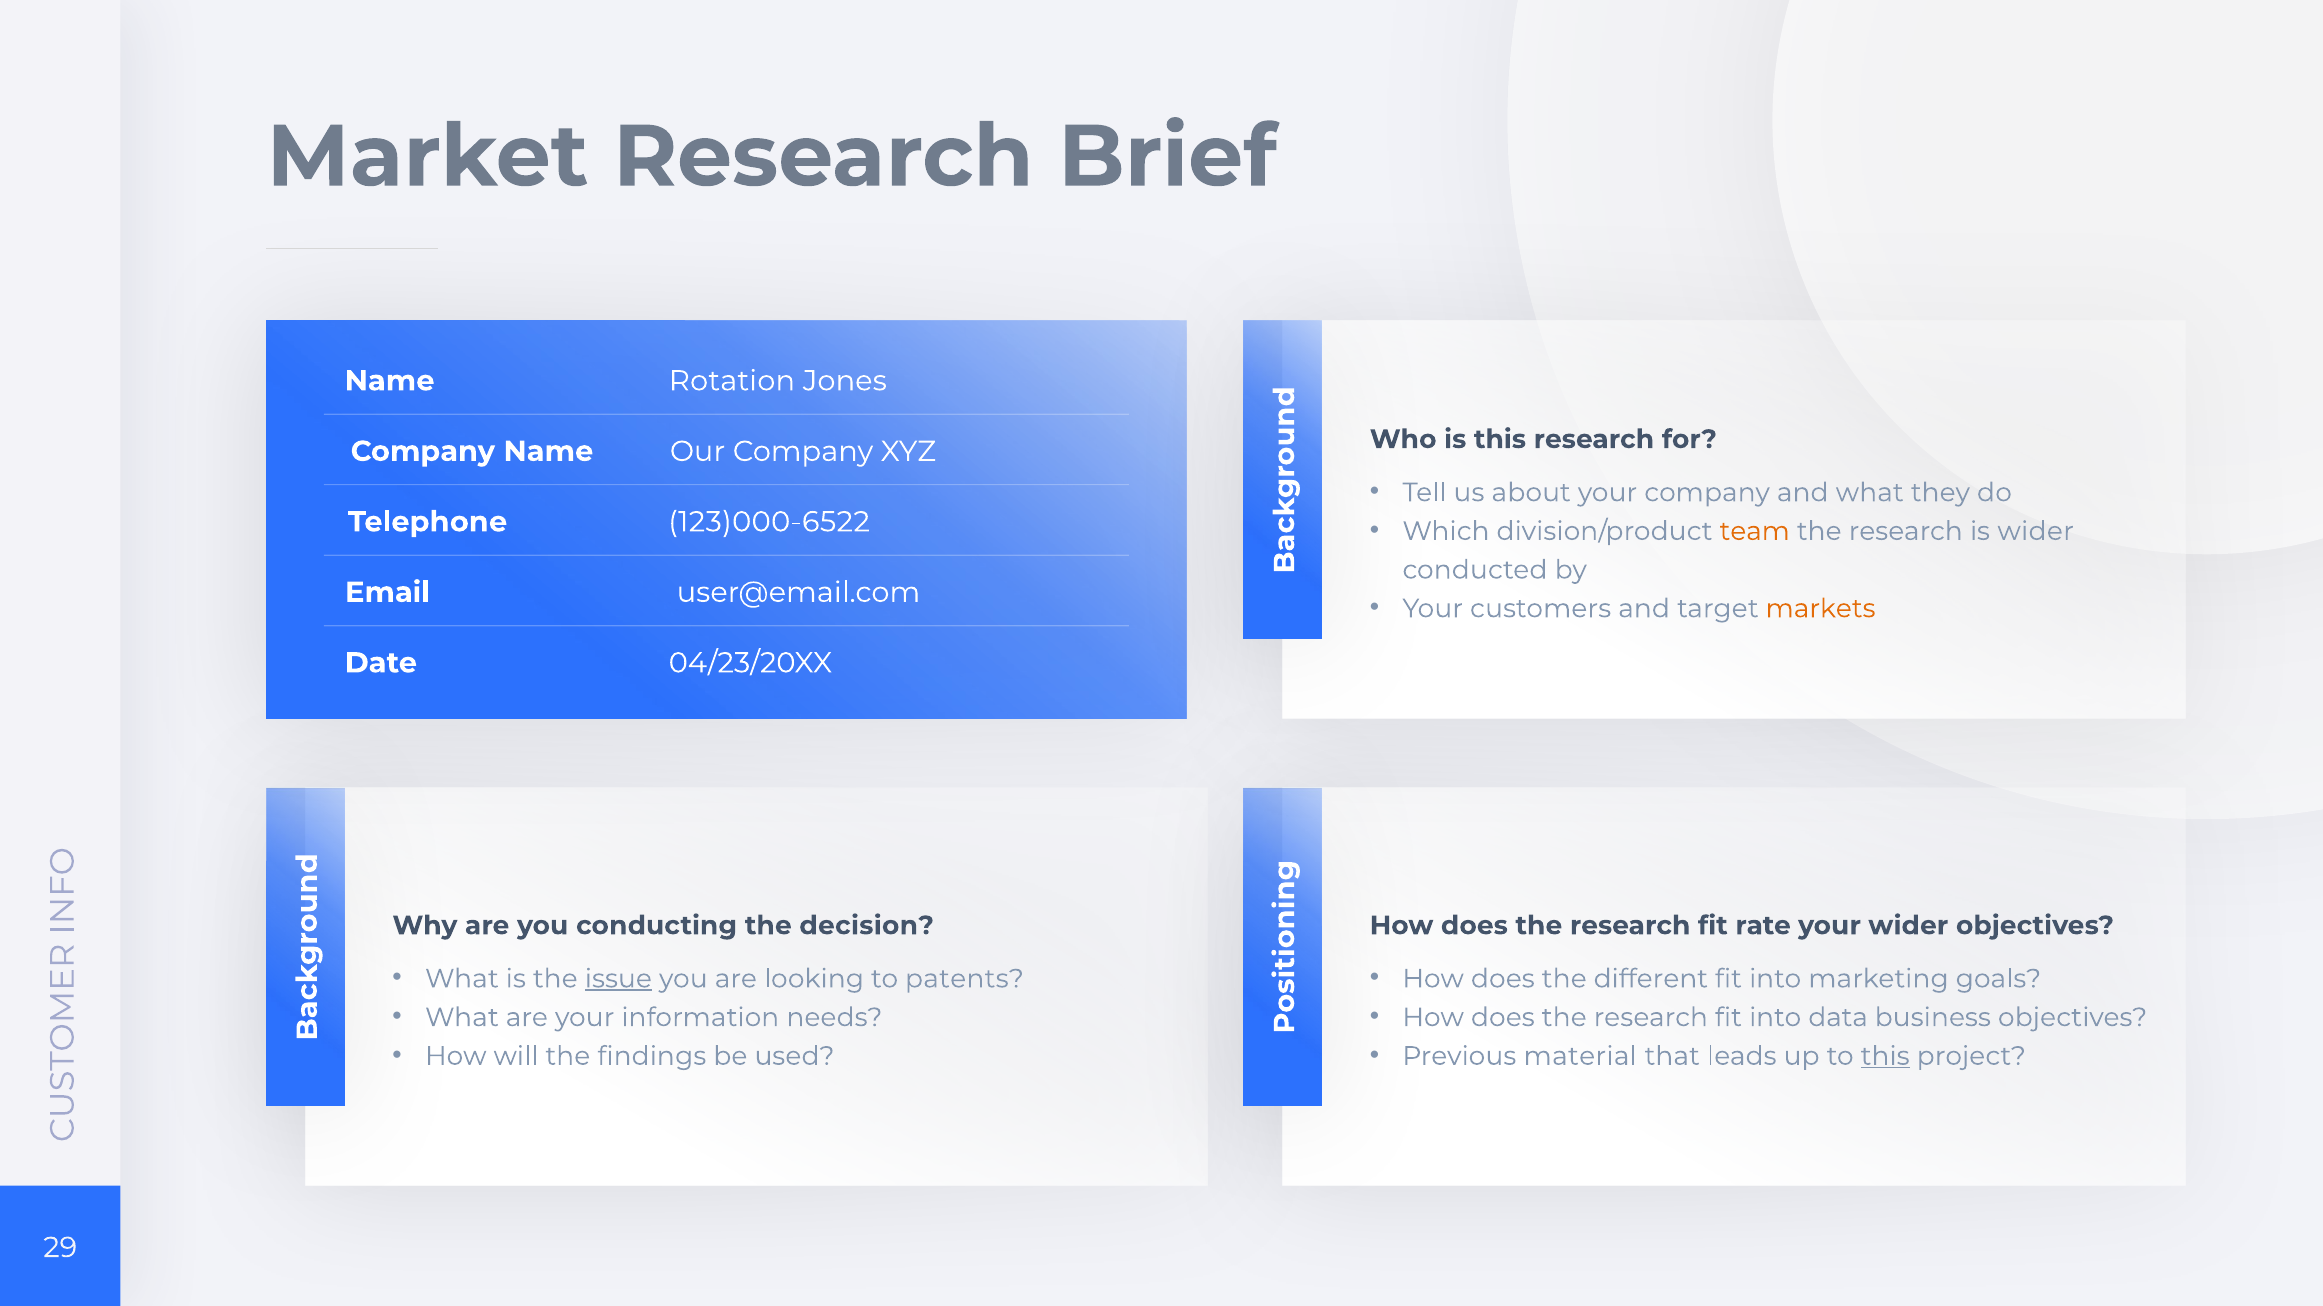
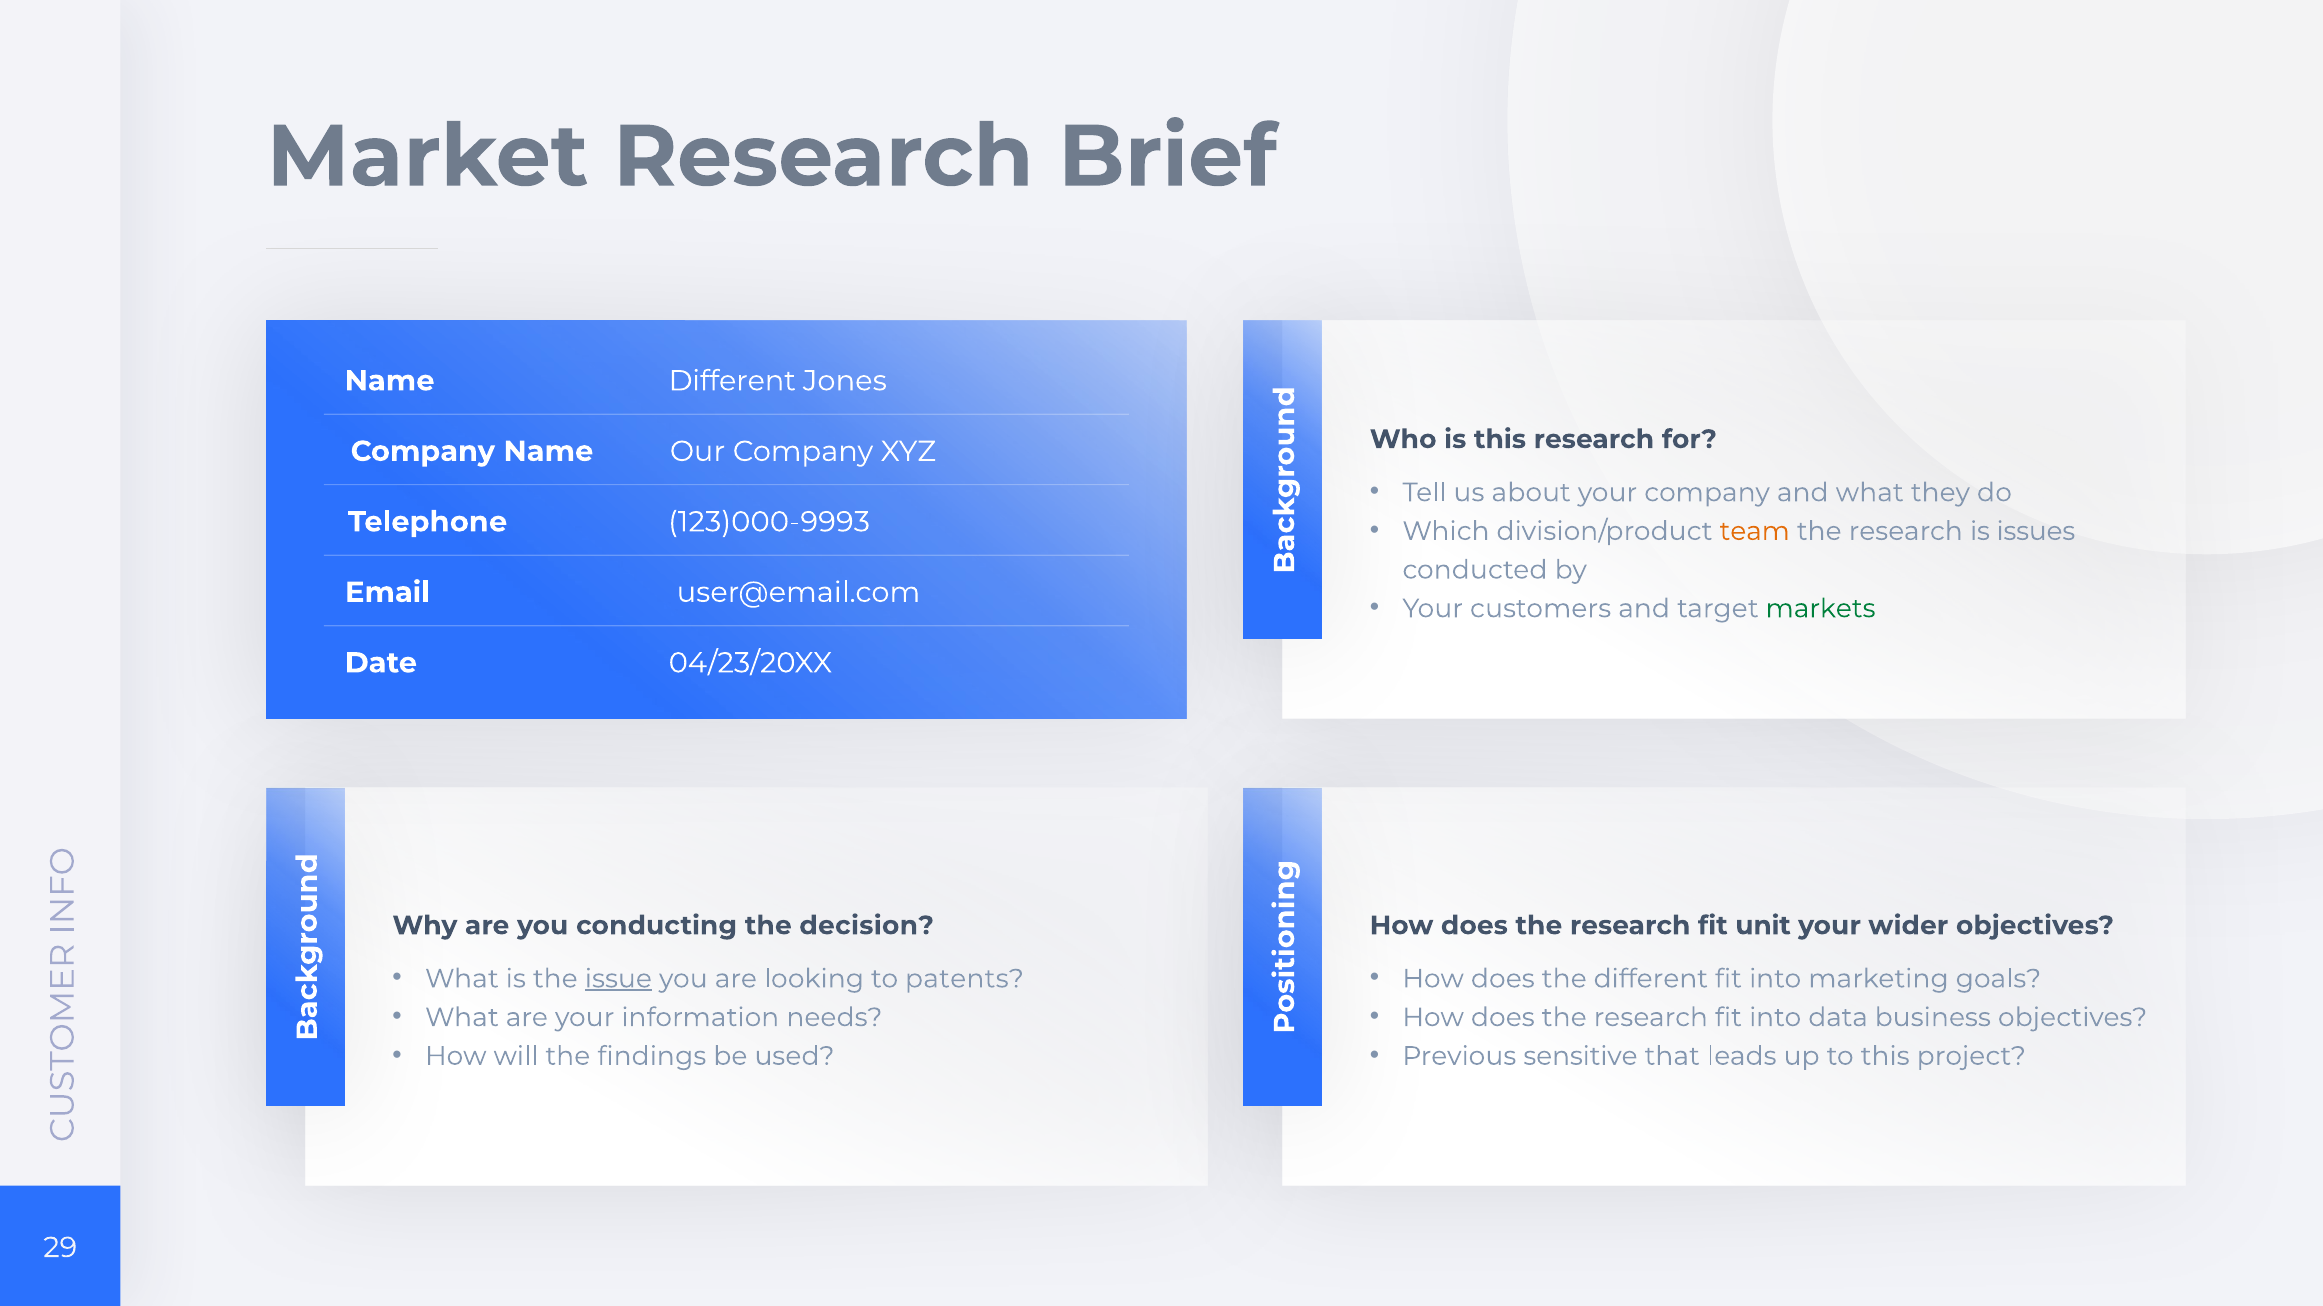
Rotation at (732, 381): Rotation -> Different
123)000-6522: 123)000-6522 -> 123)000-9993
is wider: wider -> issues
markets colour: orange -> green
rate: rate -> unit
material: material -> sensitive
this at (1885, 1057) underline: present -> none
